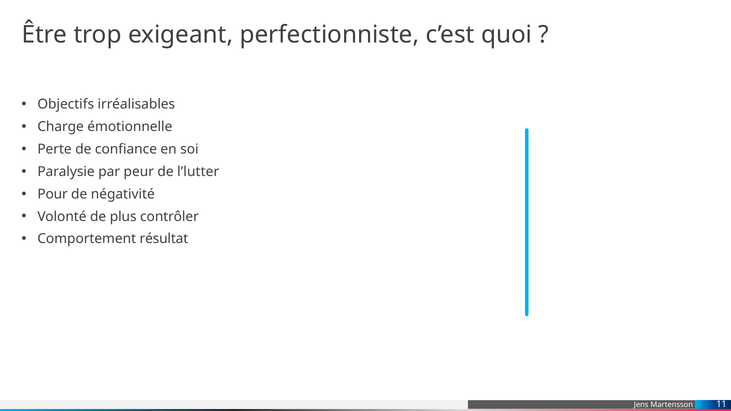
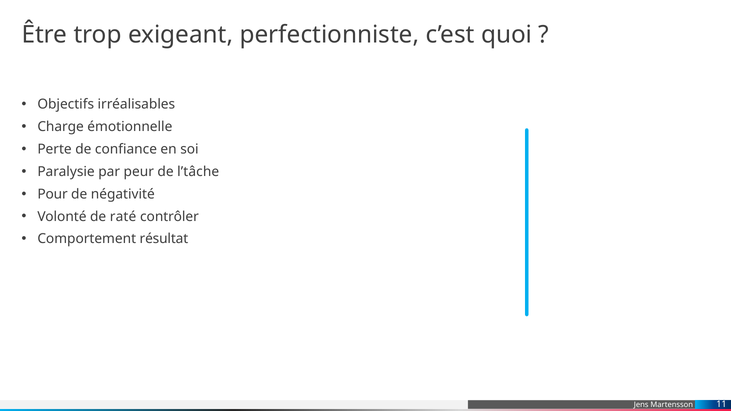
l’lutter: l’lutter -> l’tâche
plus: plus -> raté
